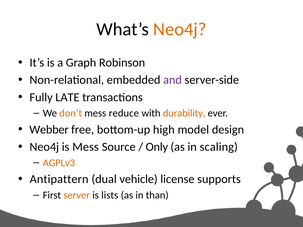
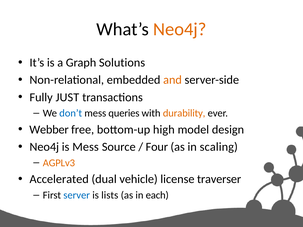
Robinson: Robinson -> Solutions
and colour: purple -> orange
LATE: LATE -> JUST
don’t colour: orange -> blue
reduce: reduce -> queries
Only: Only -> Four
Antipattern: Antipattern -> Accelerated
supports: supports -> traverser
server colour: orange -> blue
than: than -> each
